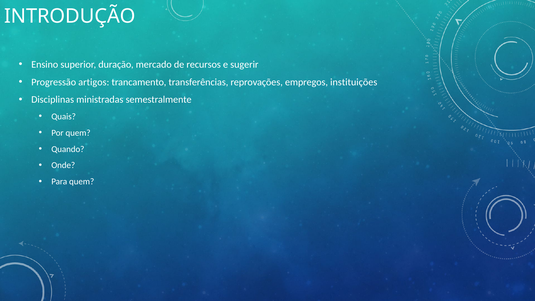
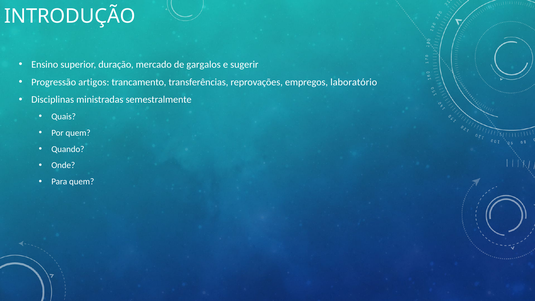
recursos: recursos -> gargalos
instituições: instituições -> laboratório
